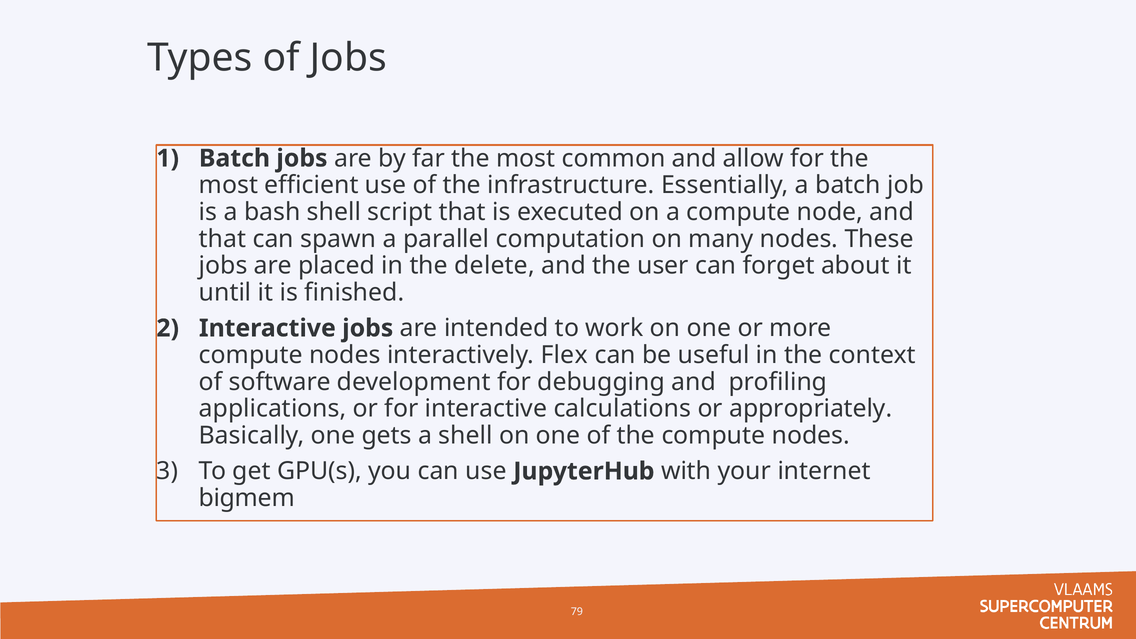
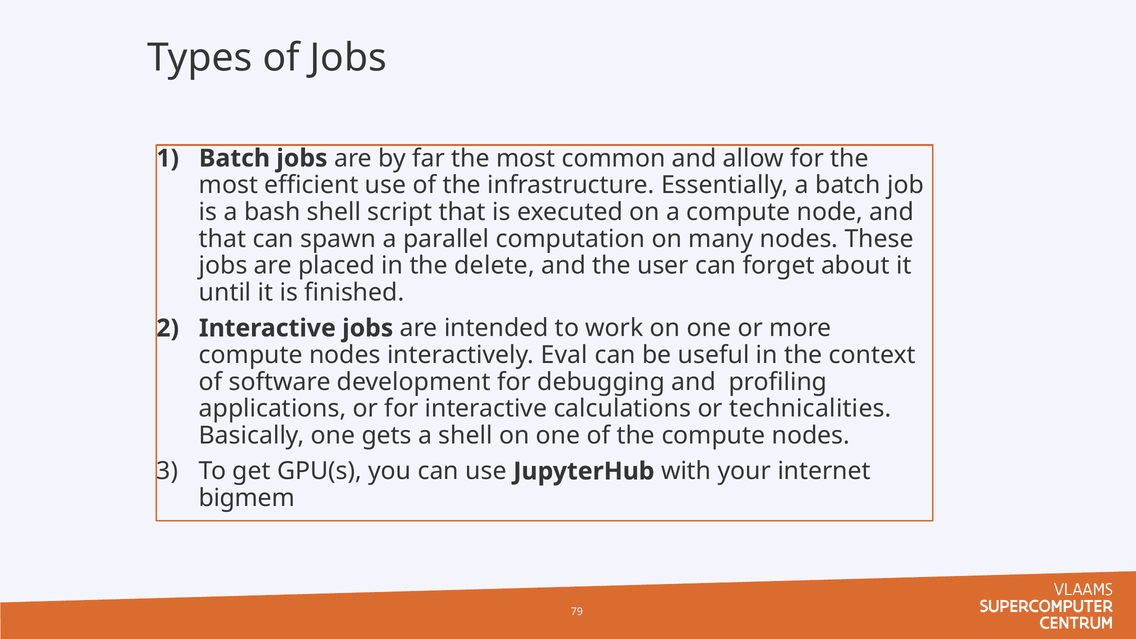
Flex: Flex -> Eval
appropriately: appropriately -> technicalities
